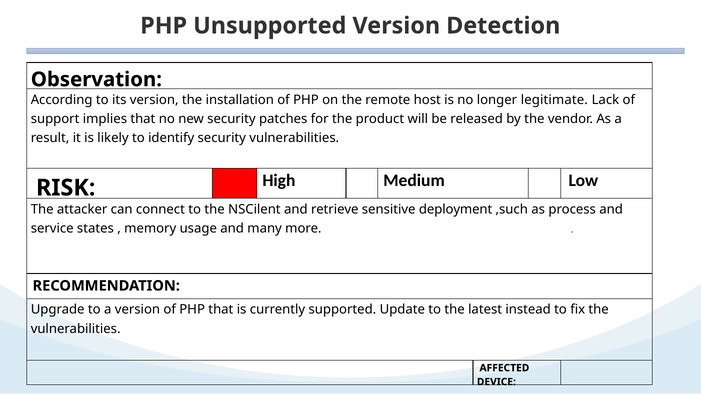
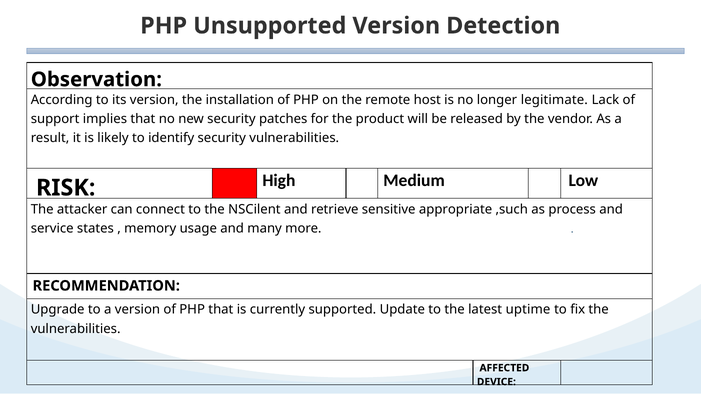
deployment: deployment -> appropriate
instead: instead -> uptime
